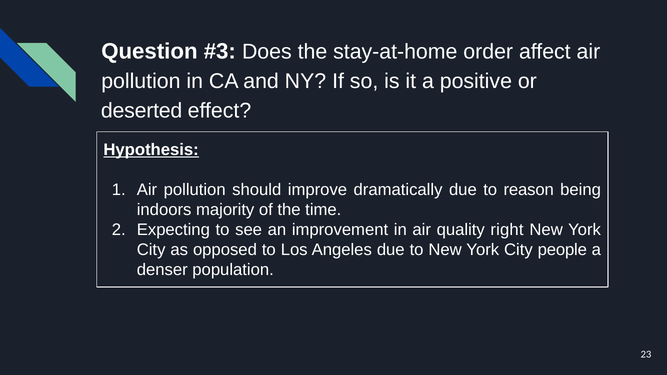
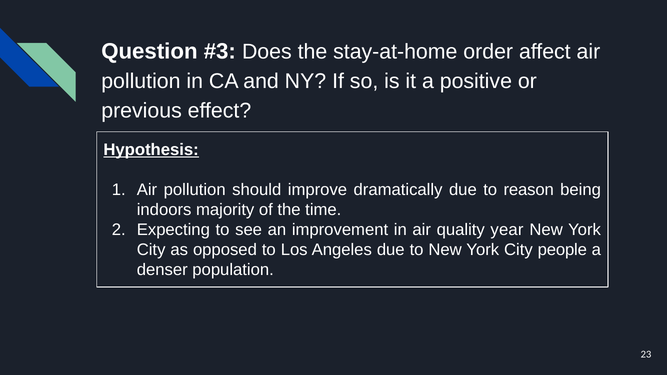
deserted: deserted -> previous
right: right -> year
